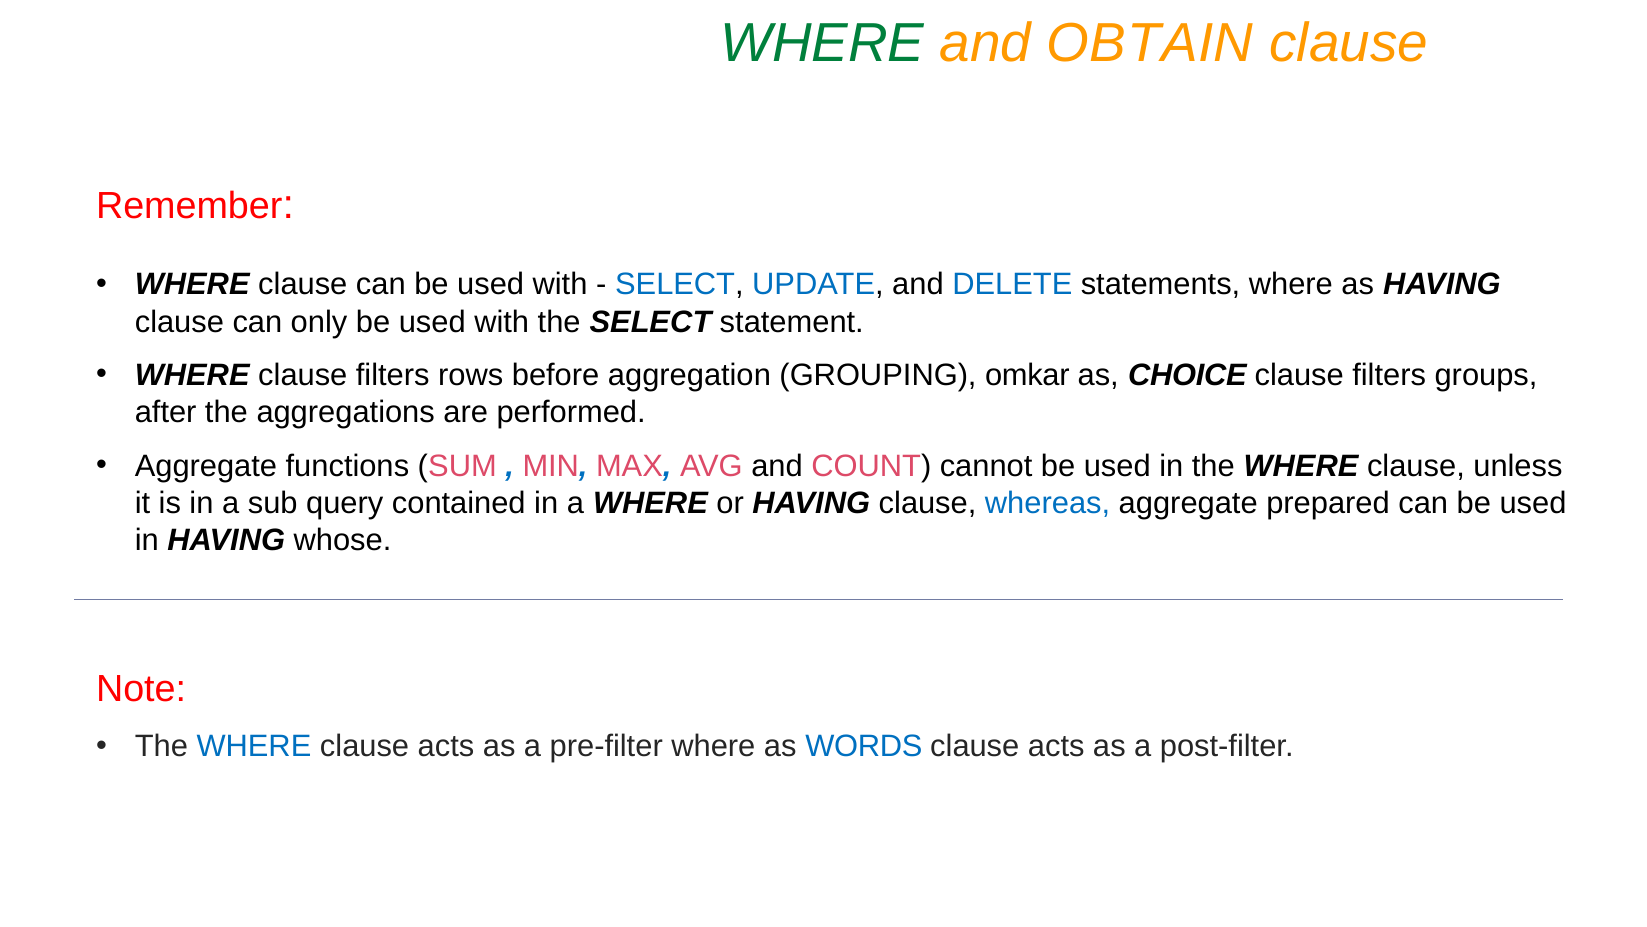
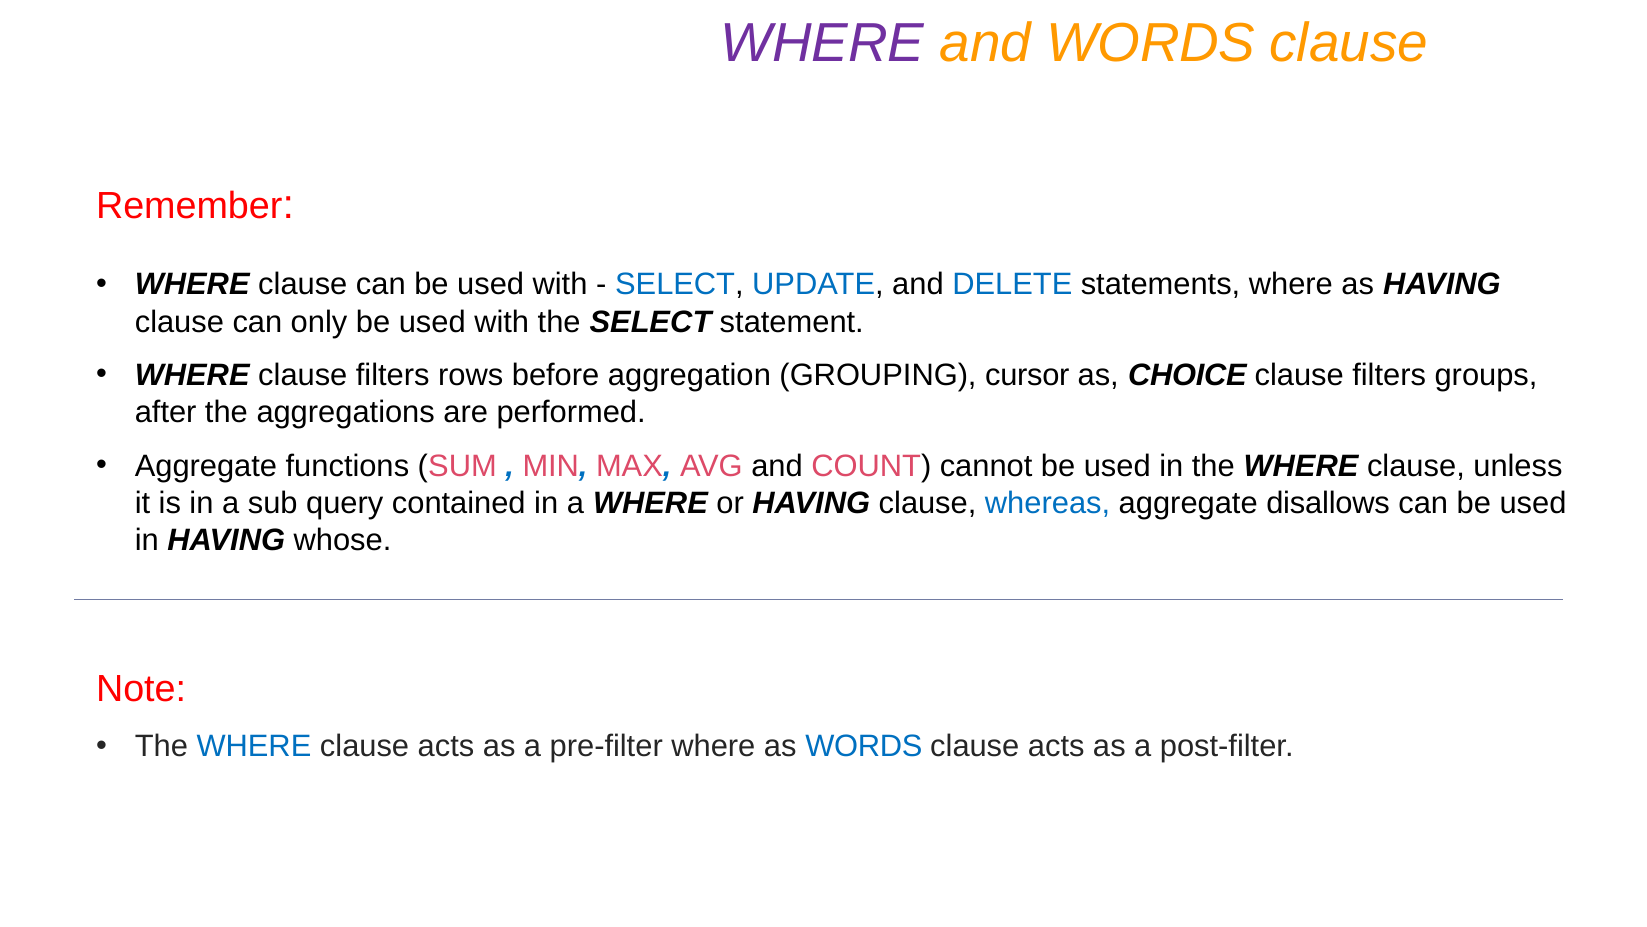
WHERE at (822, 43) colour: green -> purple
and OBTAIN: OBTAIN -> WORDS
omkar: omkar -> cursor
prepared: prepared -> disallows
